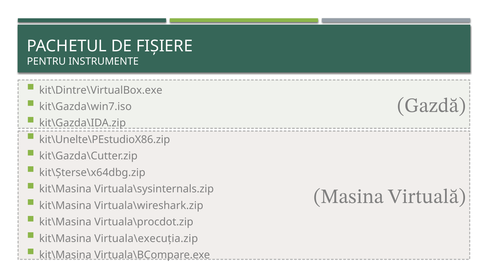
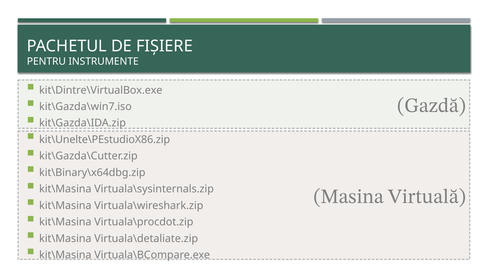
kit\Șterse\x64dbg.zip: kit\Șterse\x64dbg.zip -> kit\Binary\x64dbg.zip
Virtuala\execuția.zip: Virtuala\execuția.zip -> Virtuala\detaliate.zip
